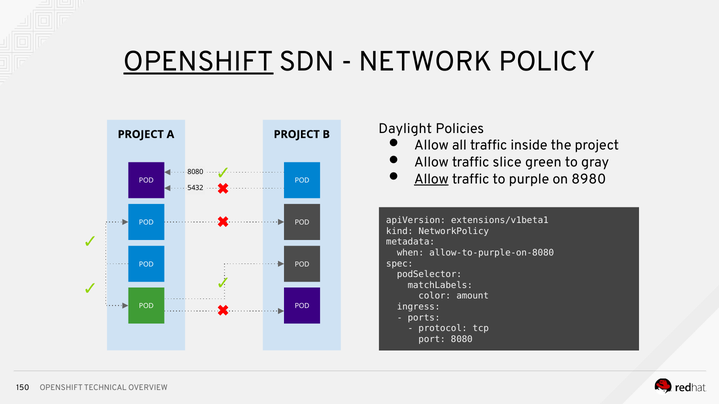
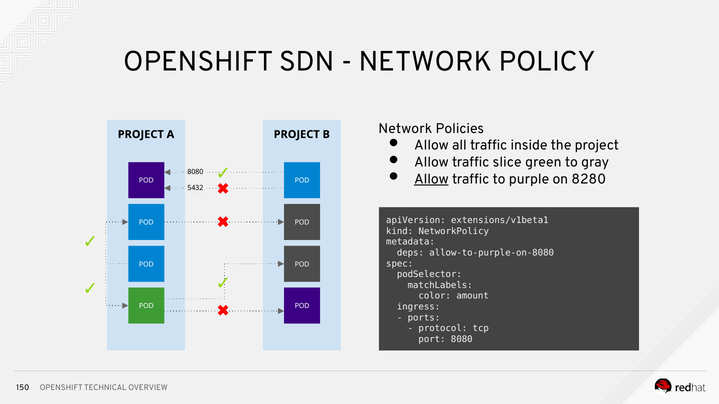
OPENSHIFT at (199, 62) underline: present -> none
Daylight at (405, 129): Daylight -> Network
8980: 8980 -> 8280
when: when -> deps
